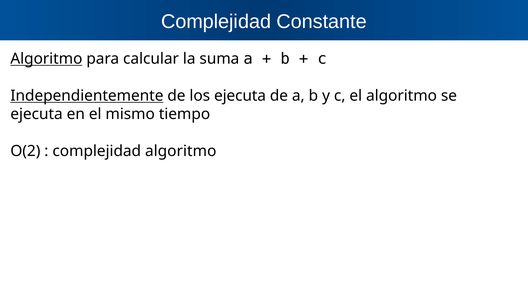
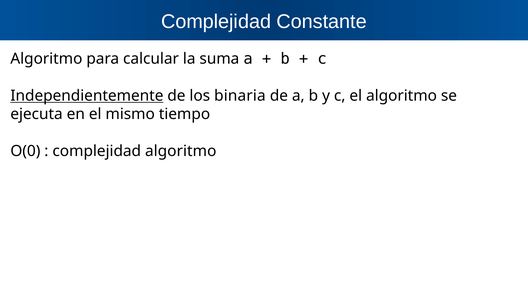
Algoritmo at (46, 59) underline: present -> none
los ejecuta: ejecuta -> binaria
O(2: O(2 -> O(0
